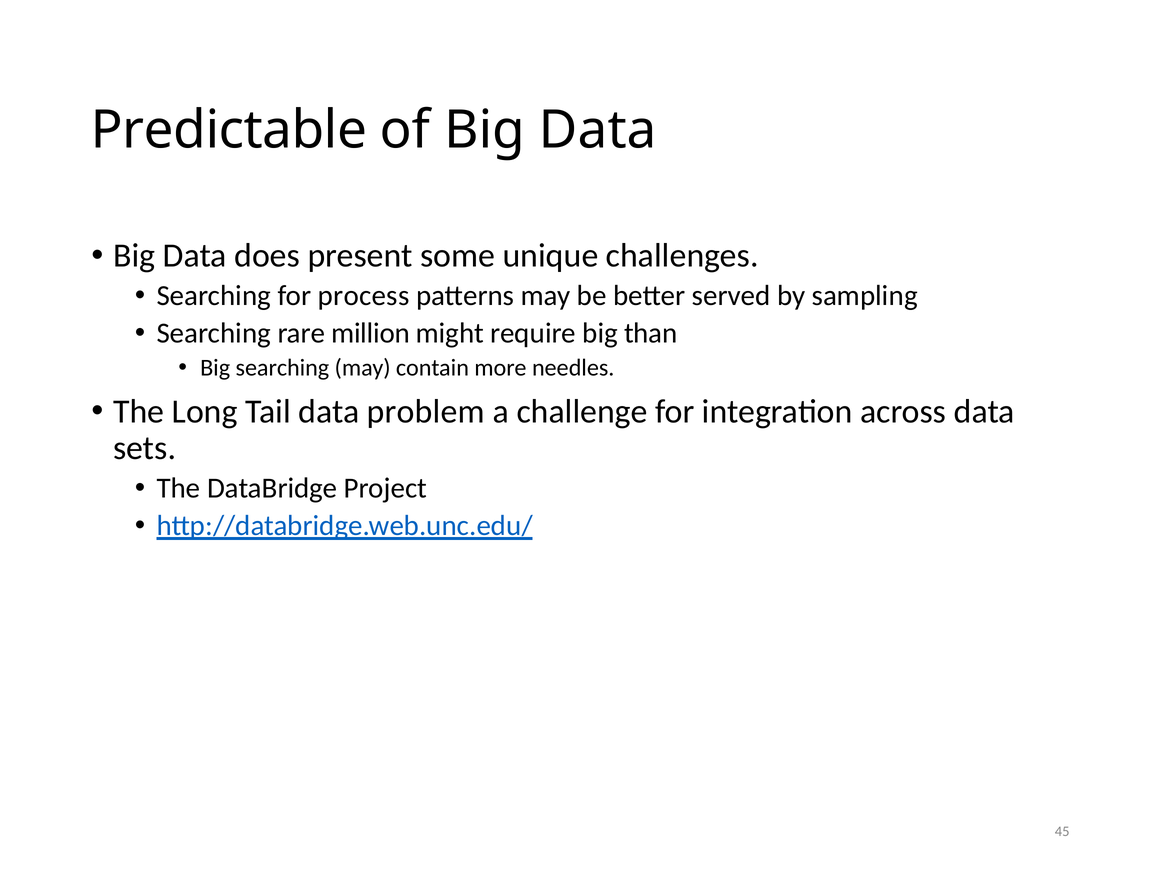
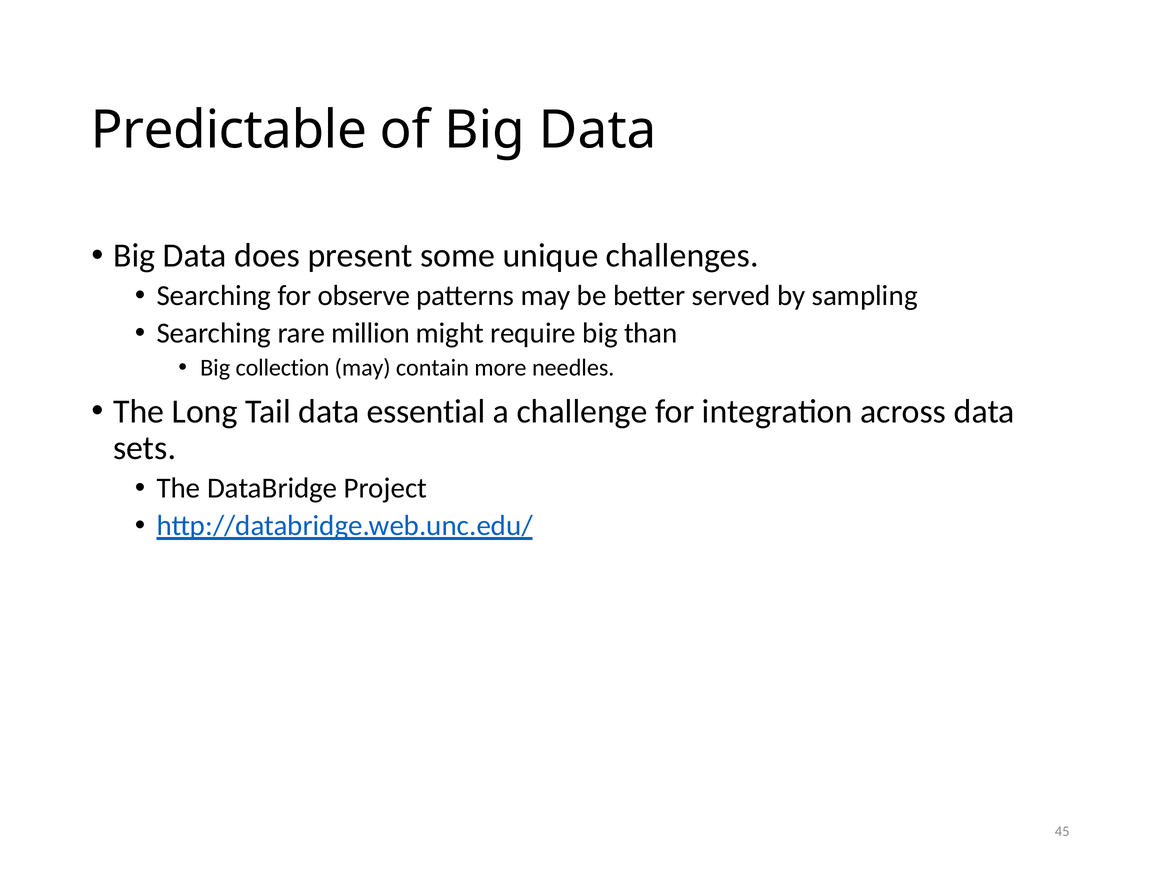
process: process -> observe
Big searching: searching -> collection
problem: problem -> essential
